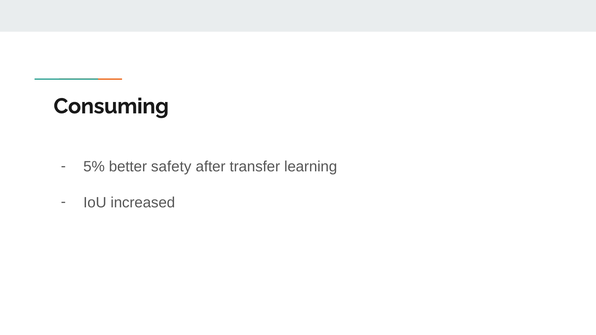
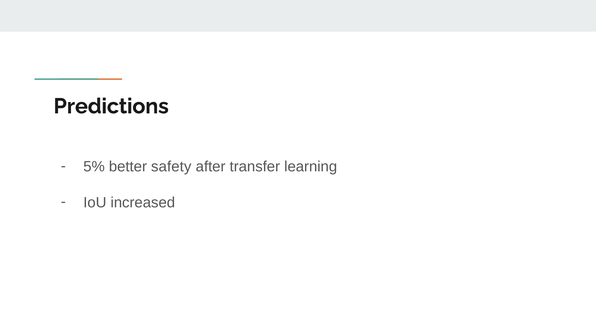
Consuming: Consuming -> Predictions
